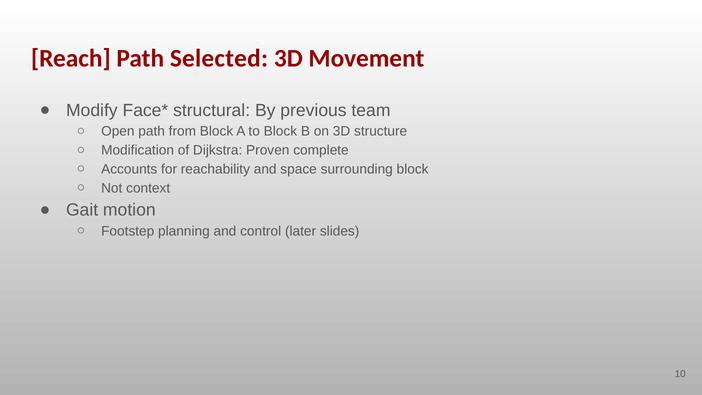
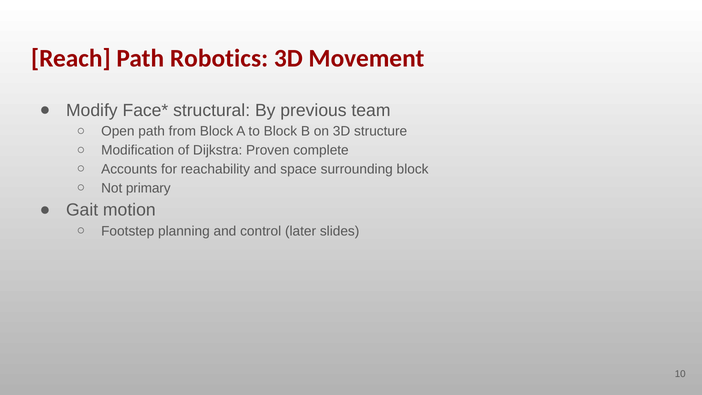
Selected: Selected -> Robotics
context: context -> primary
